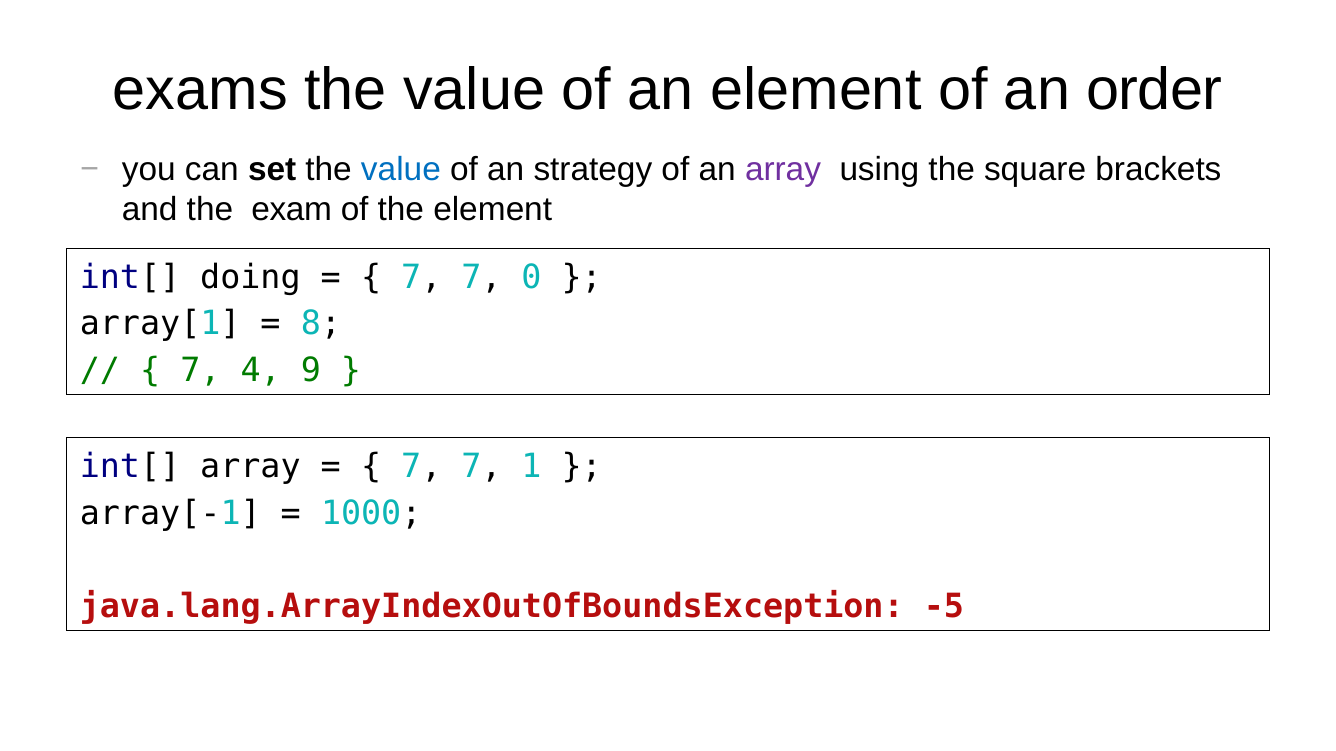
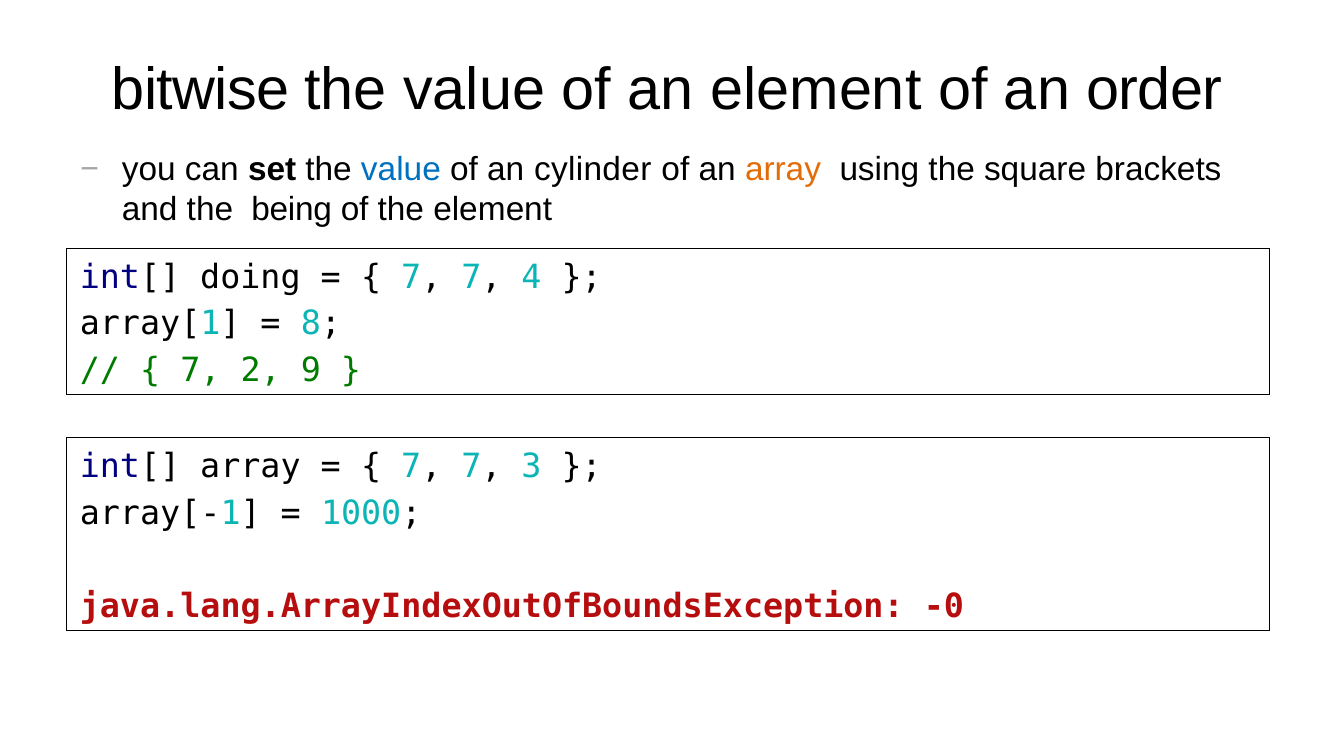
exams: exams -> bitwise
strategy: strategy -> cylinder
array at (783, 170) colour: purple -> orange
exam: exam -> being
0: 0 -> 4
4: 4 -> 2
1: 1 -> 3
-5: -5 -> -0
